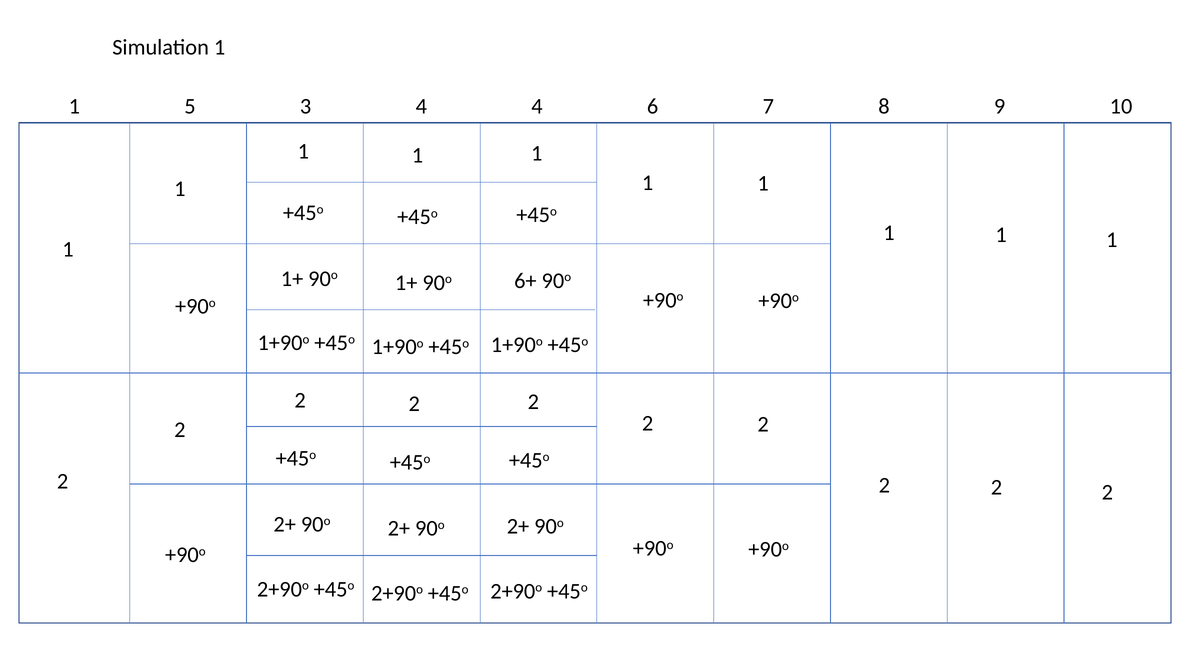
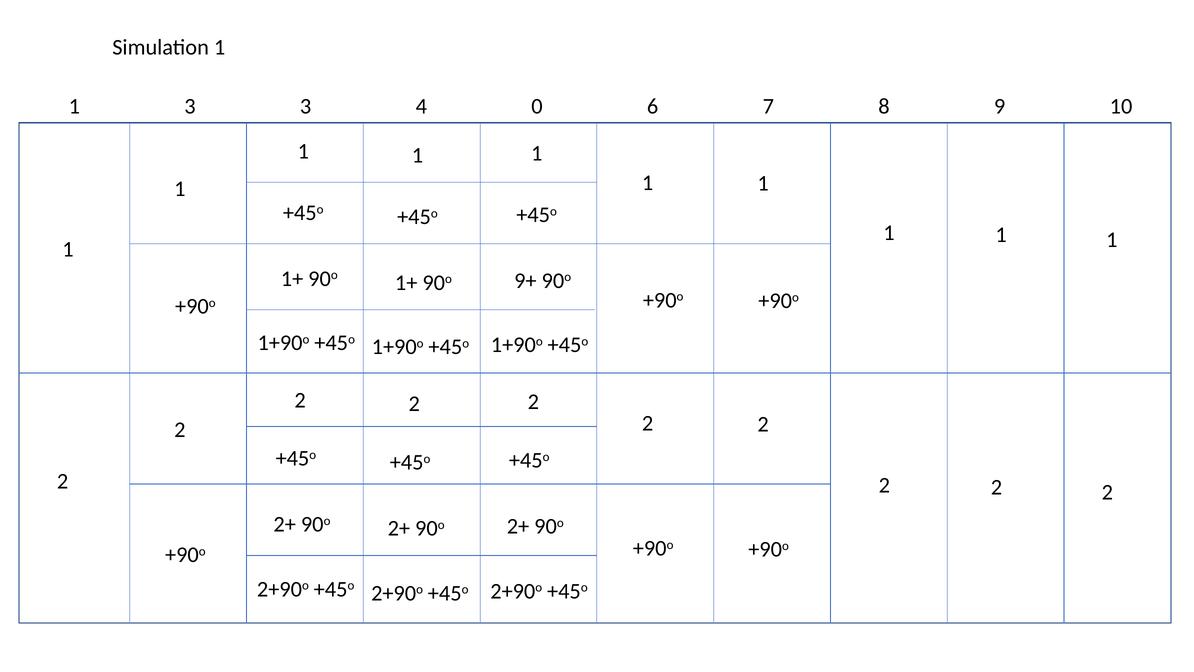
1 5: 5 -> 3
4 4: 4 -> 0
6+: 6+ -> 9+
